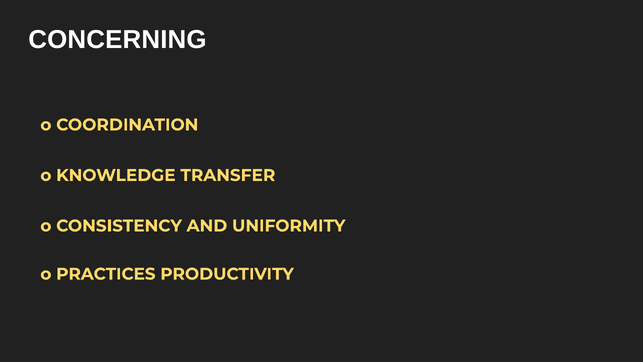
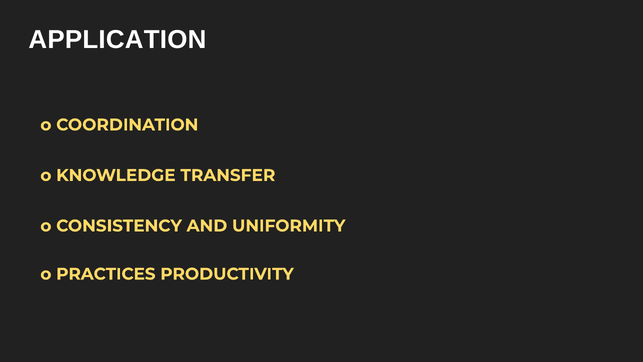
CONCERNING: CONCERNING -> APPLICATION
